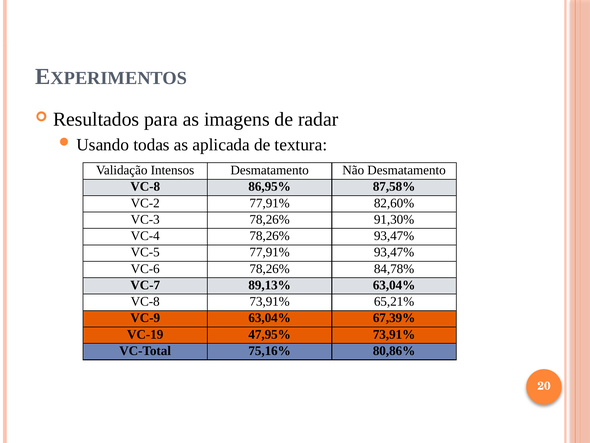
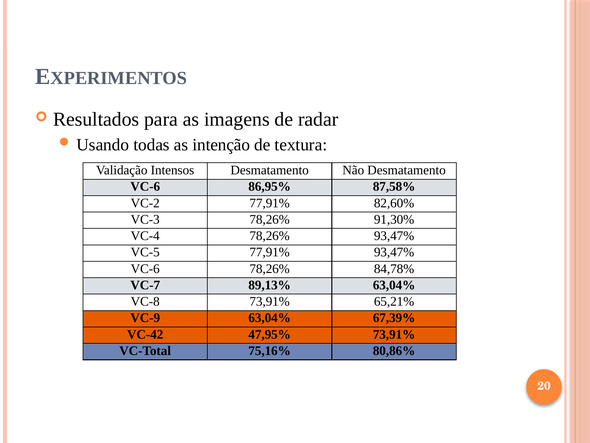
aplicada: aplicada -> intenção
VC-8 at (145, 186): VC-8 -> VC-6
VC-19: VC-19 -> VC-42
